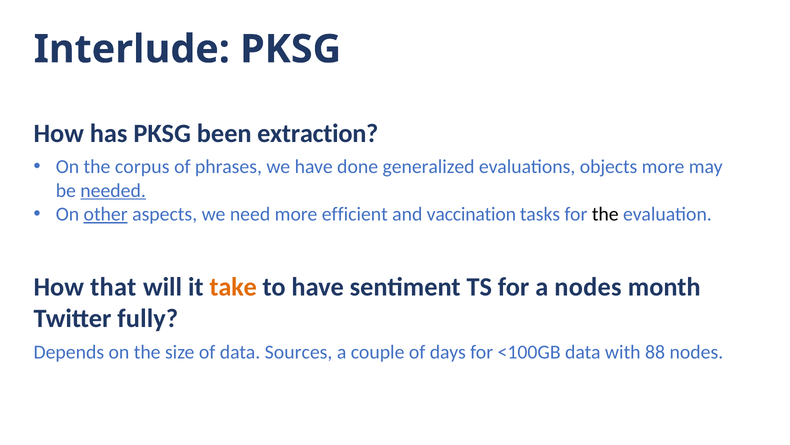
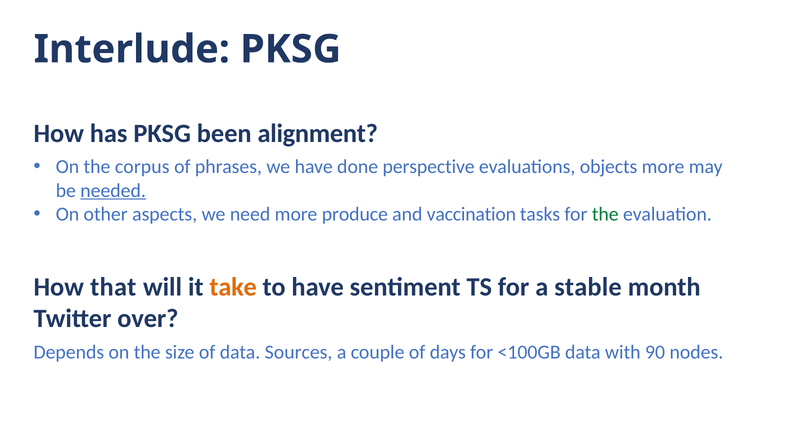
extraction: extraction -> alignment
generalized: generalized -> perspective
other underline: present -> none
efficient: efficient -> produce
the at (605, 214) colour: black -> green
a nodes: nodes -> stable
fully: fully -> over
88: 88 -> 90
